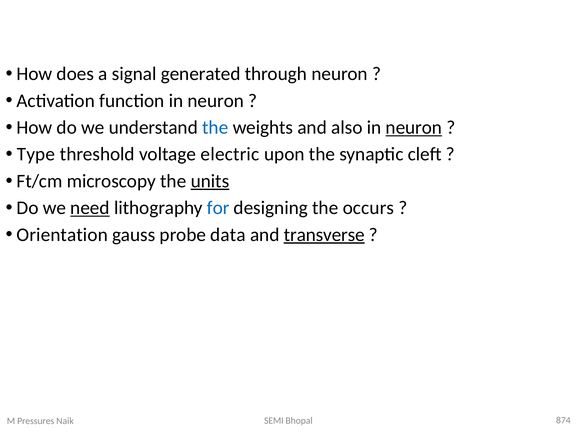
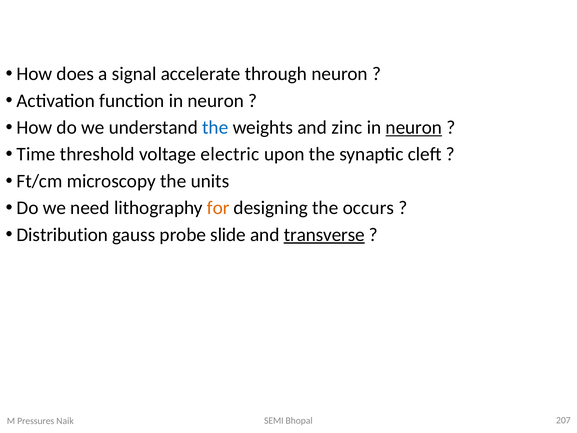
generated: generated -> accelerate
also: also -> zinc
Type: Type -> Time
units underline: present -> none
need underline: present -> none
for colour: blue -> orange
Orientation: Orientation -> Distribution
data: data -> slide
874: 874 -> 207
